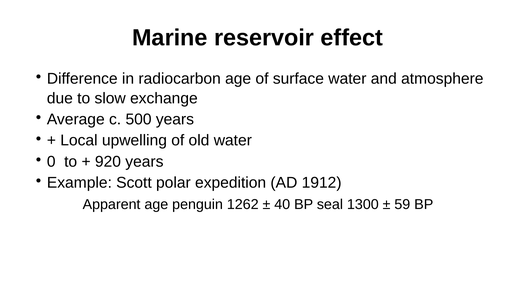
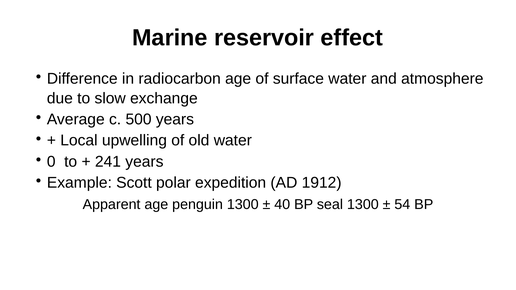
920: 920 -> 241
penguin 1262: 1262 -> 1300
59: 59 -> 54
